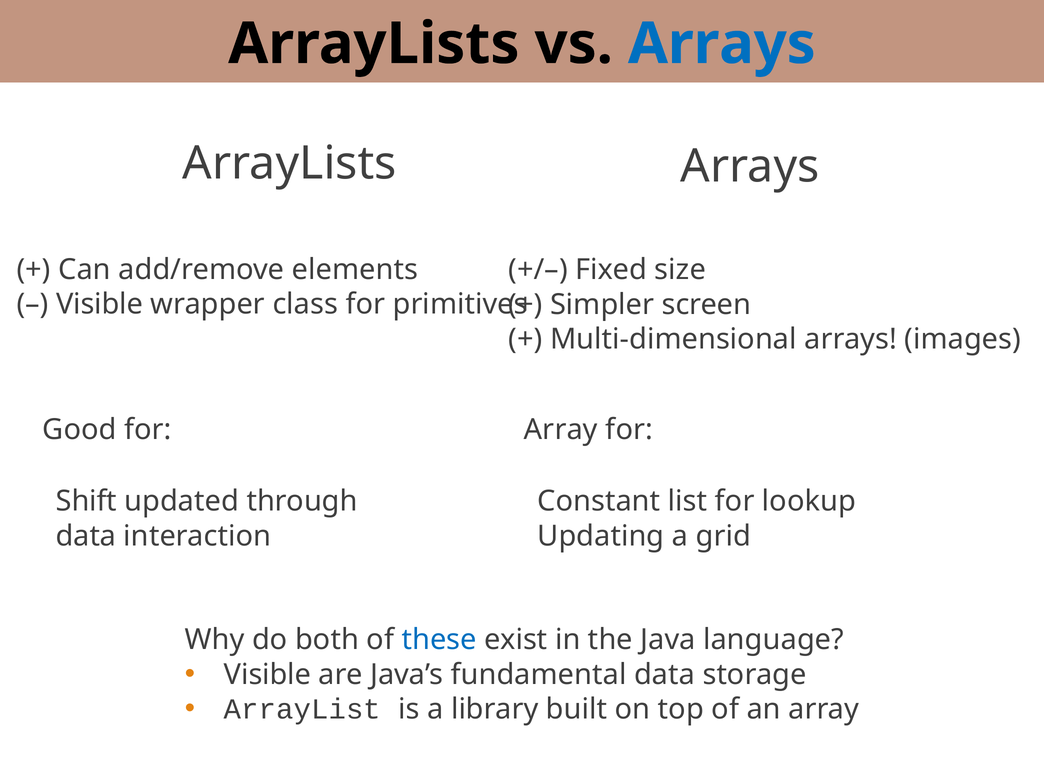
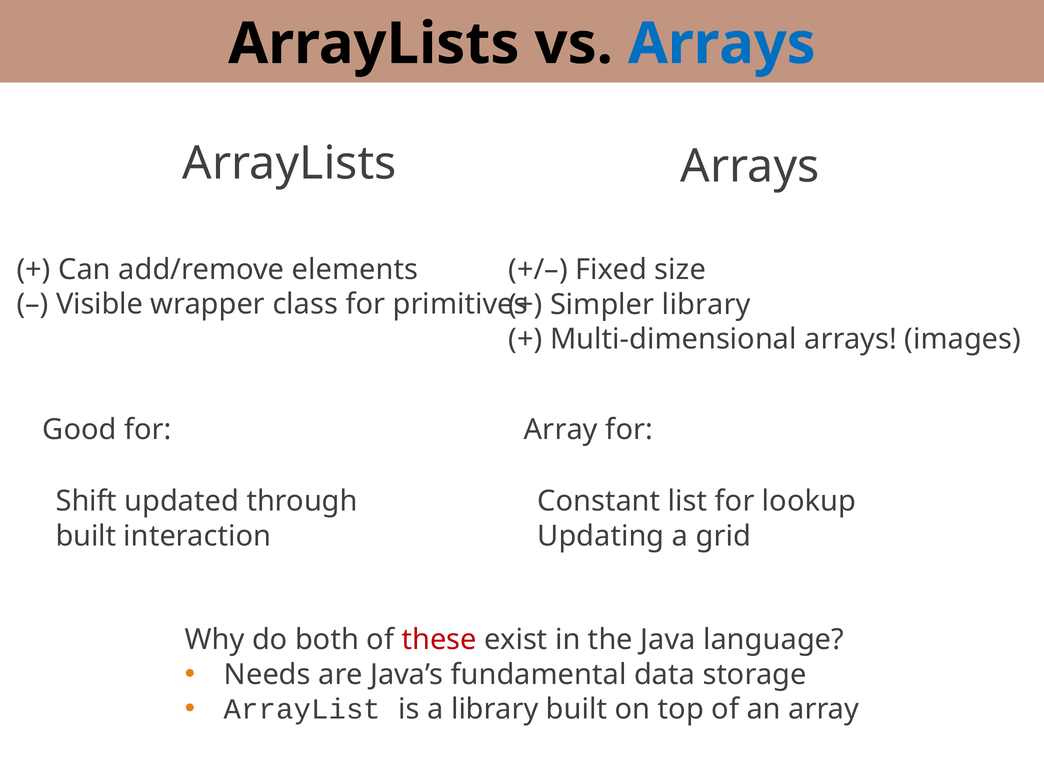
Simpler screen: screen -> library
data at (86, 536): data -> built
these colour: blue -> red
Visible at (268, 675): Visible -> Needs
